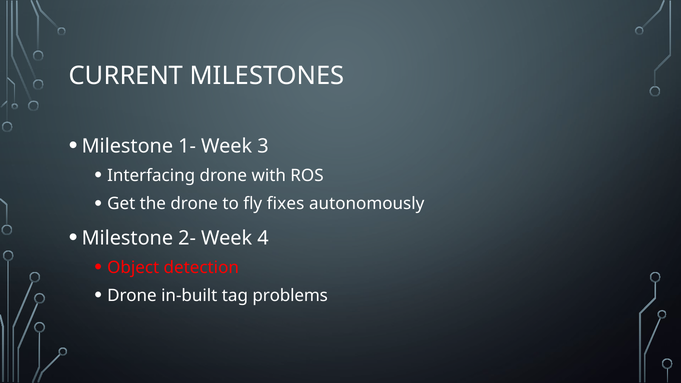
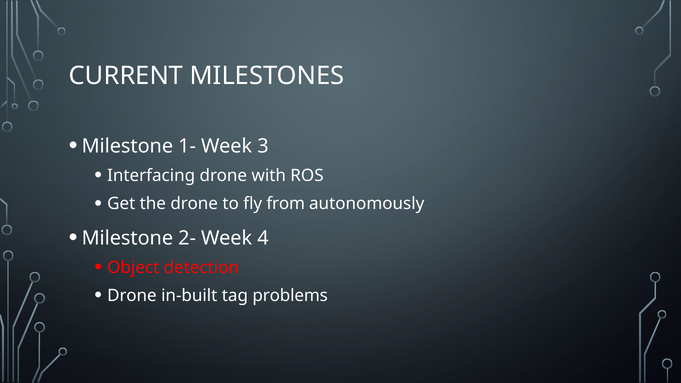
fixes: fixes -> from
